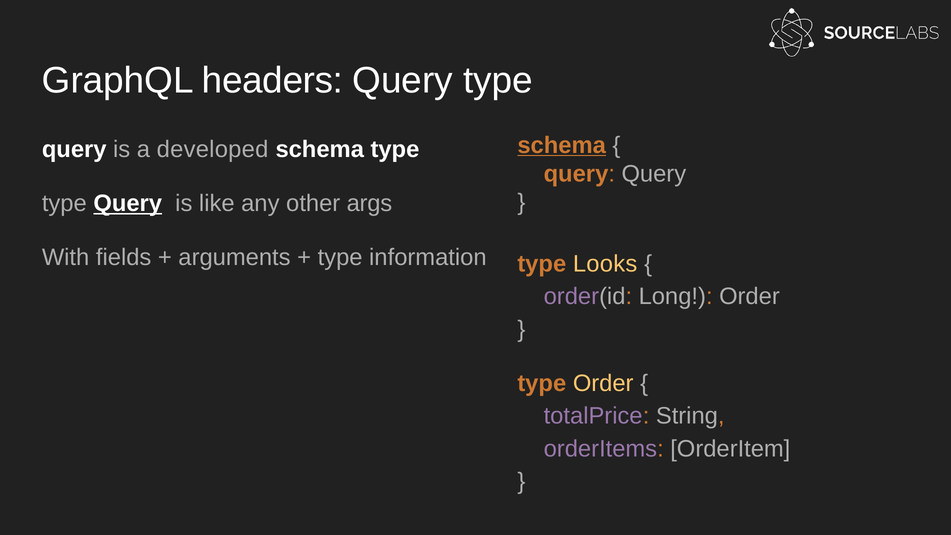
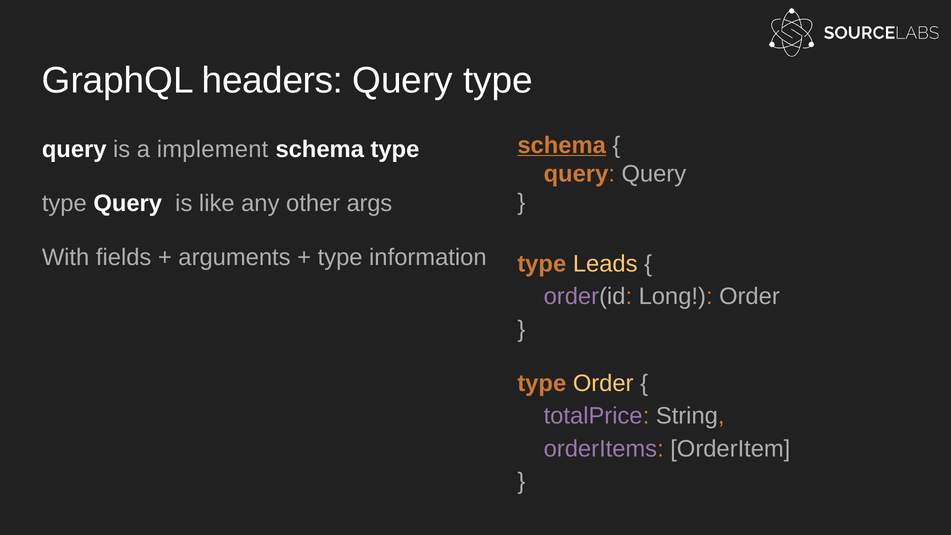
developed: developed -> implement
Query at (128, 203) underline: present -> none
Looks: Looks -> Leads
